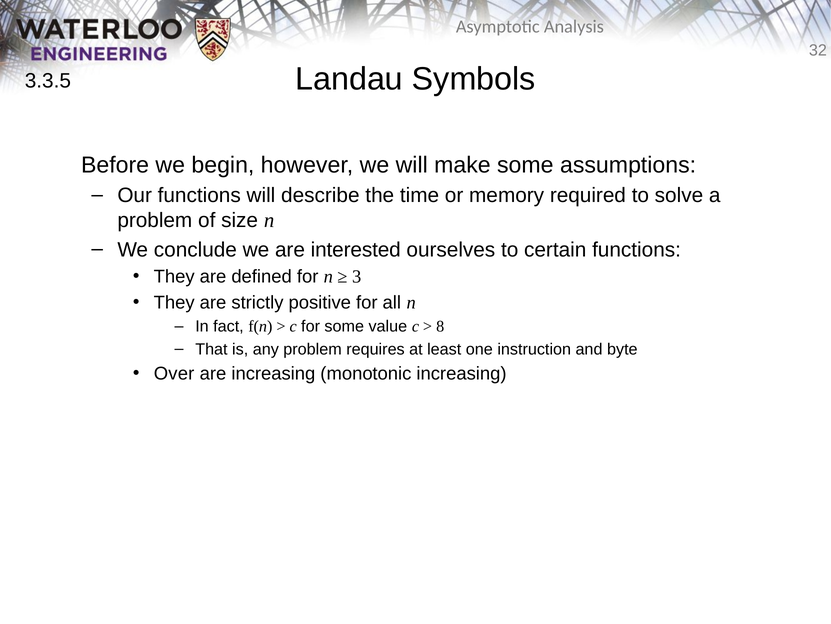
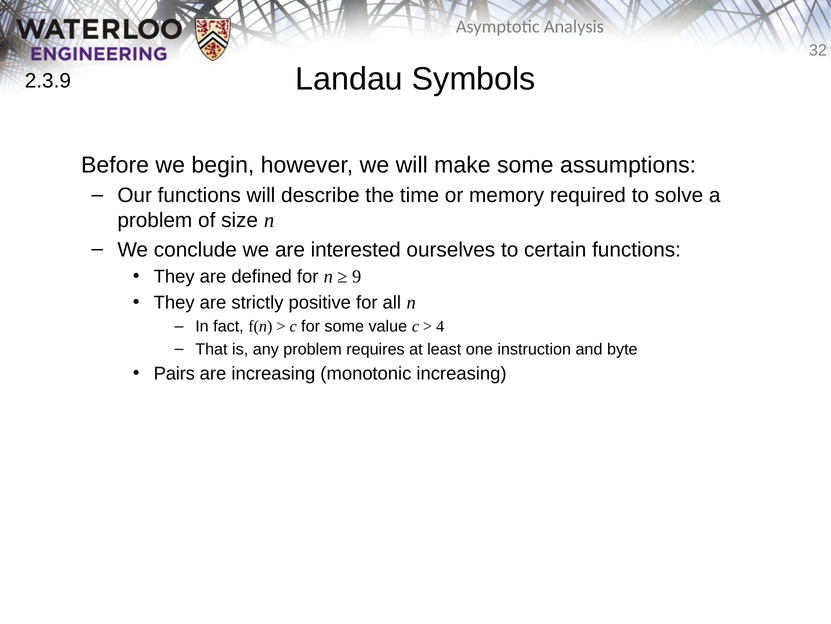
3.3.5: 3.3.5 -> 2.3.9
3: 3 -> 9
8: 8 -> 4
Over: Over -> Pairs
